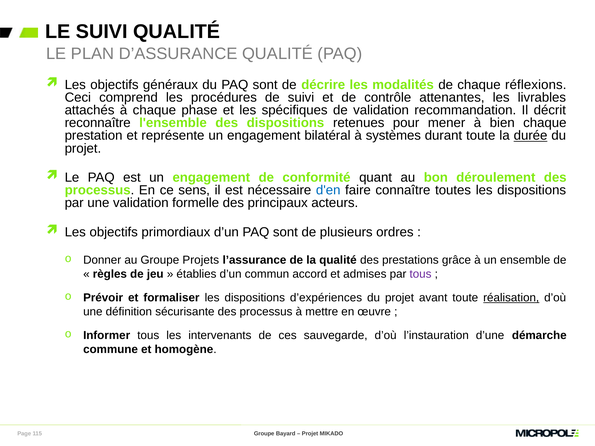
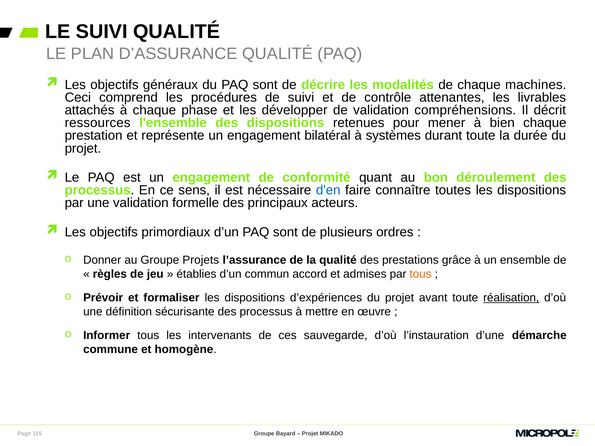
réflexions: réflexions -> machines
spécifiques: spécifiques -> développer
recommandation: recommandation -> compréhensions
reconnaître: reconnaître -> ressources
durée underline: present -> none
tous at (421, 274) colour: purple -> orange
